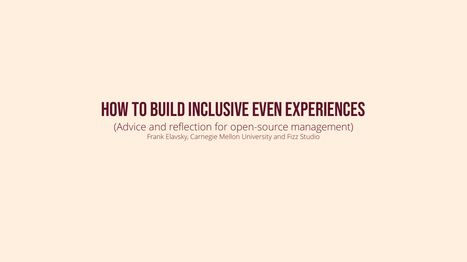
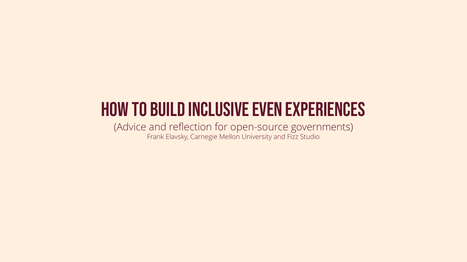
management: management -> governments
